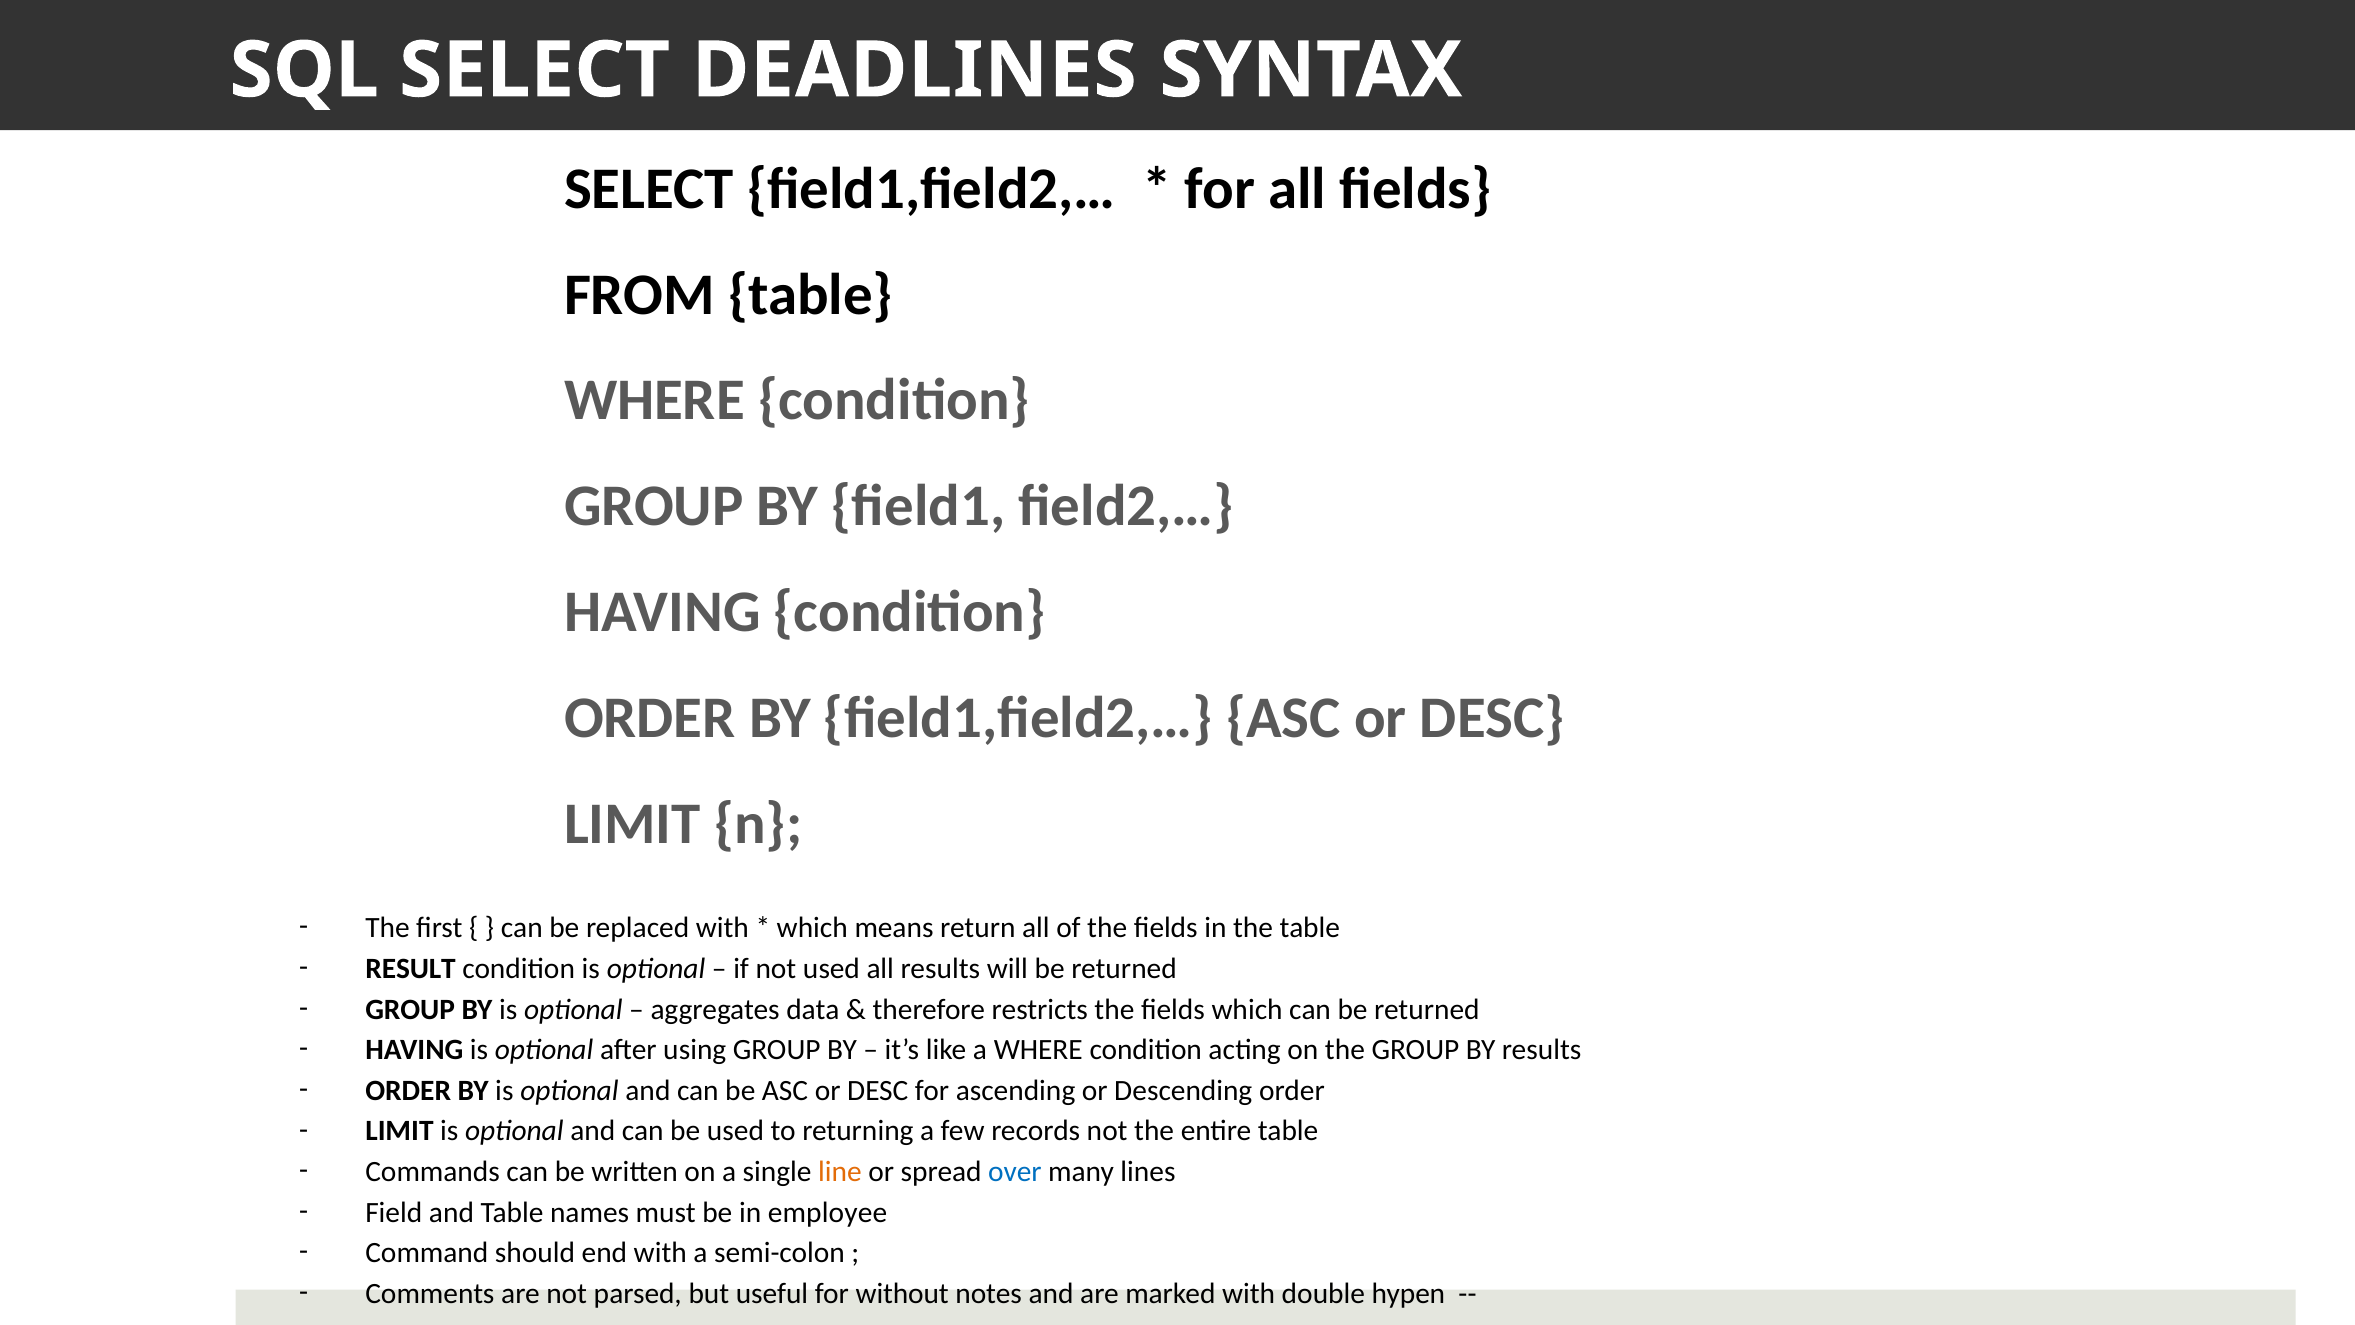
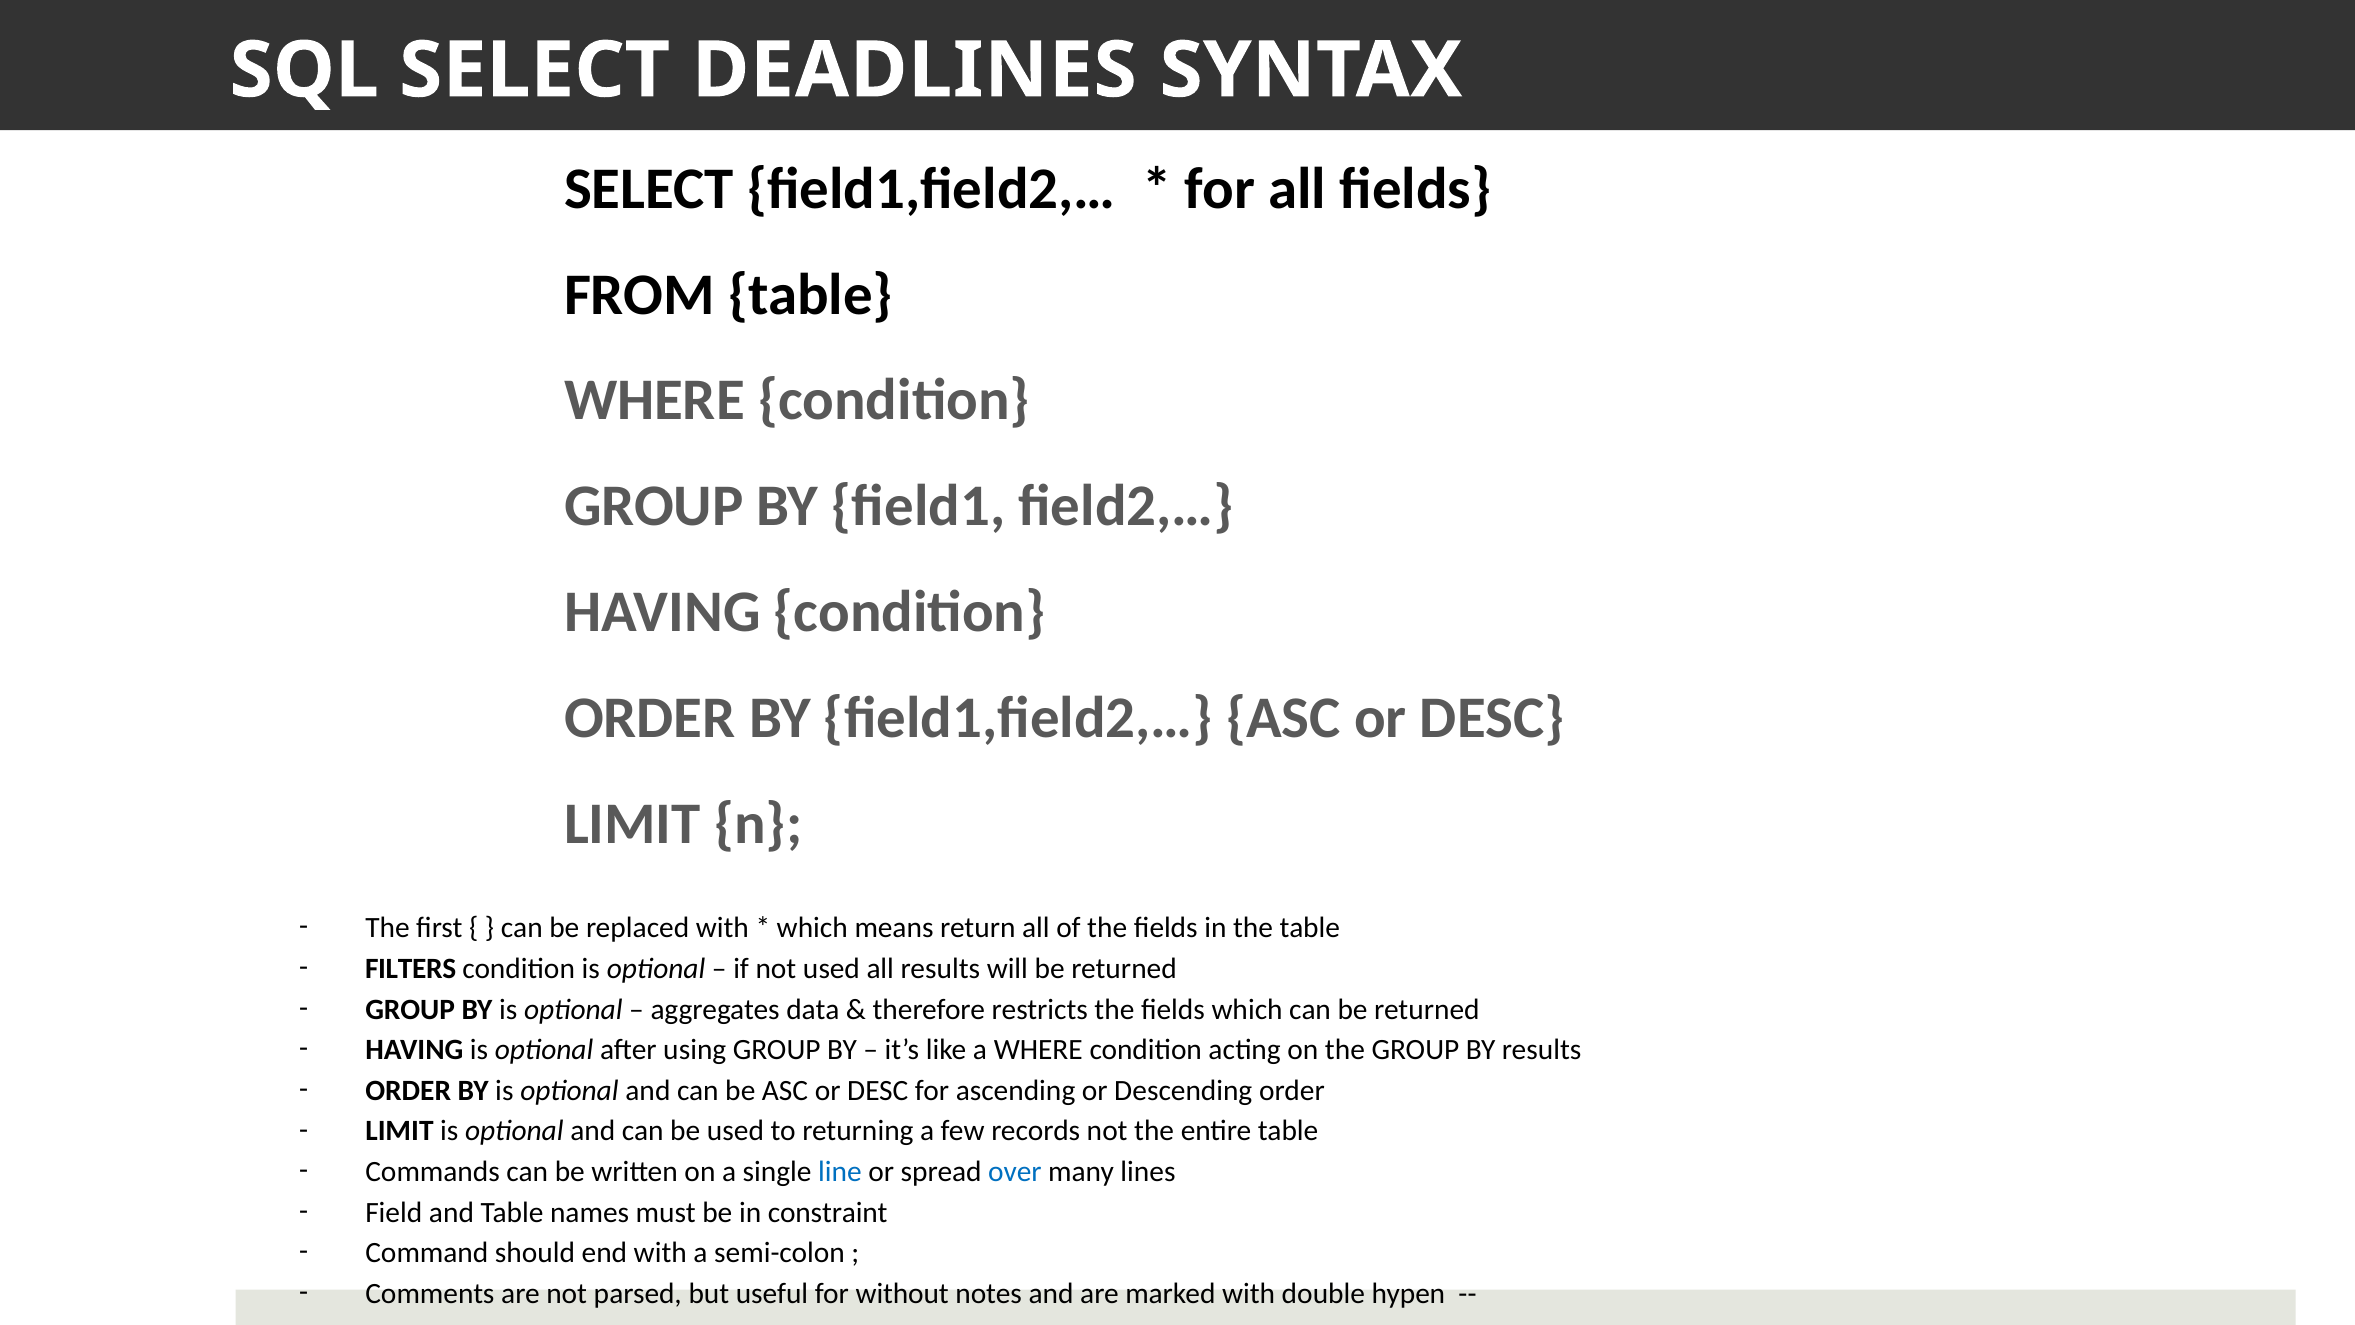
RESULT: RESULT -> FILTERS
line colour: orange -> blue
employee: employee -> constraint
